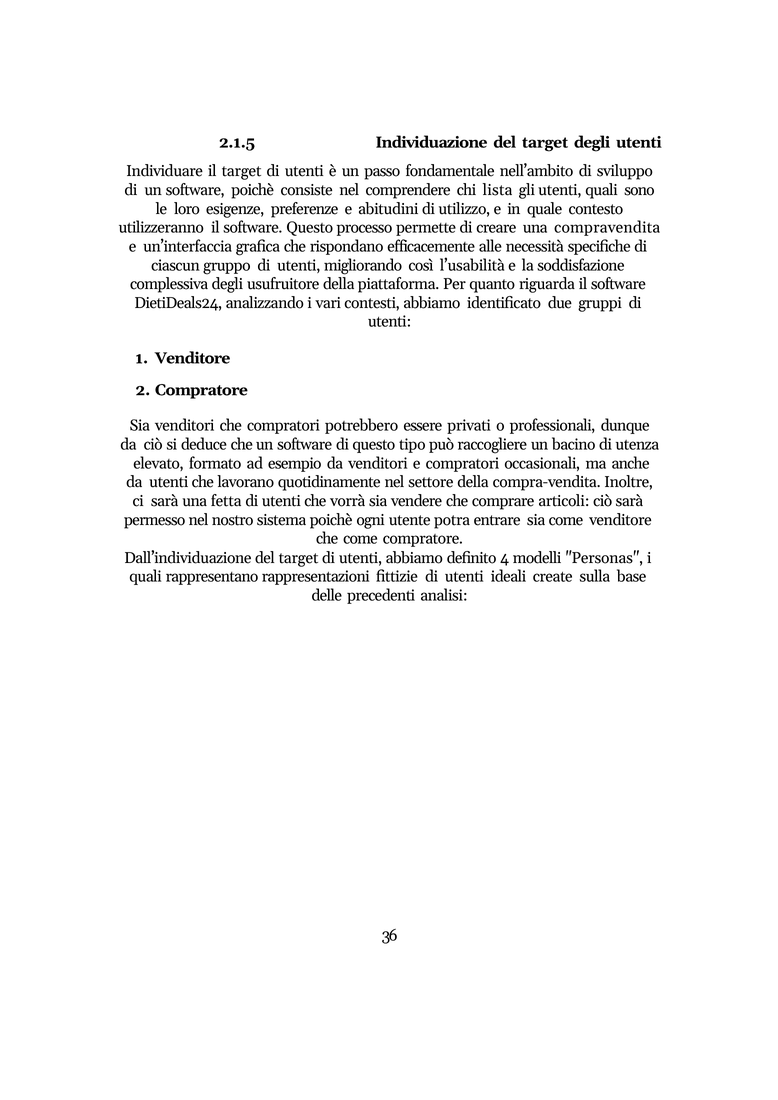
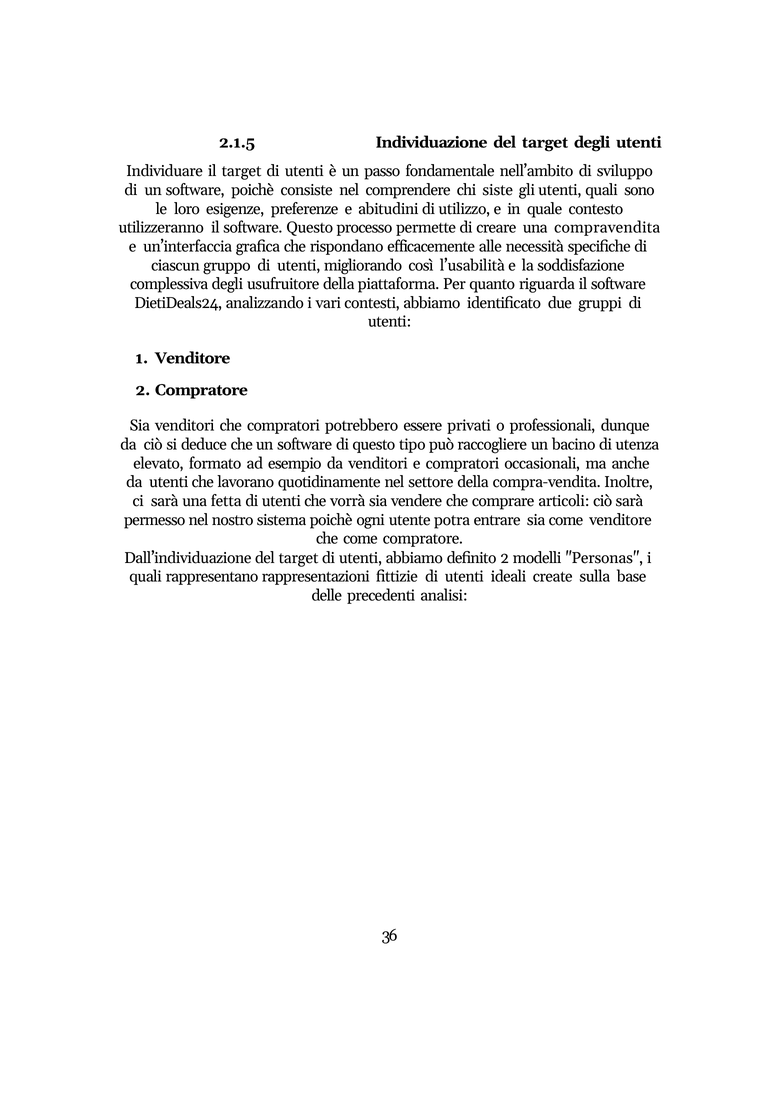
lista: lista -> siste
definito 4: 4 -> 2
